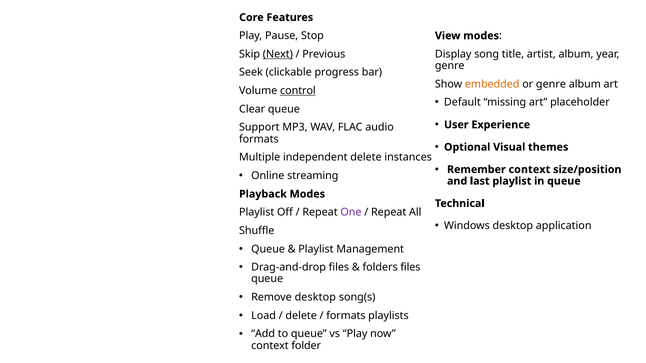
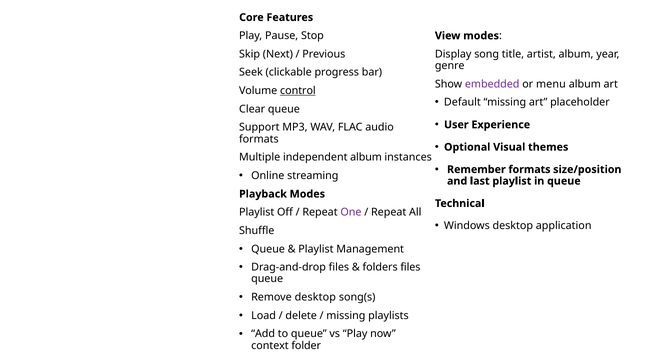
Next underline: present -> none
embedded colour: orange -> purple
or genre: genre -> menu
independent delete: delete -> album
Remember context: context -> formats
formats at (346, 316): formats -> missing
